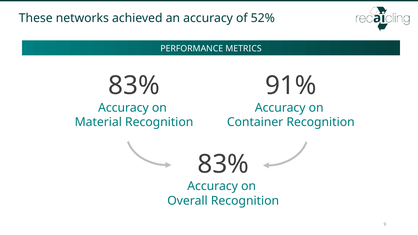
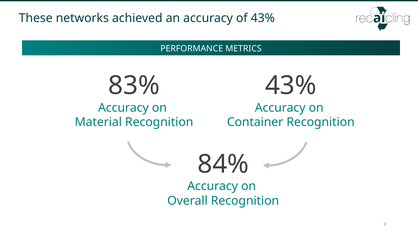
of 52%: 52% -> 43%
91% at (291, 86): 91% -> 43%
83% at (223, 164): 83% -> 84%
